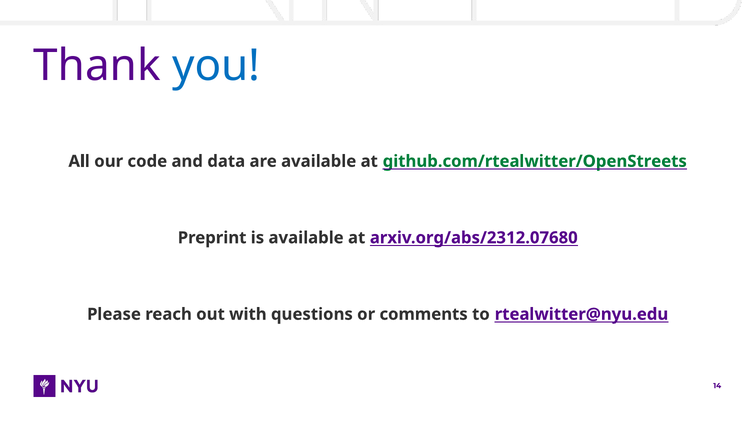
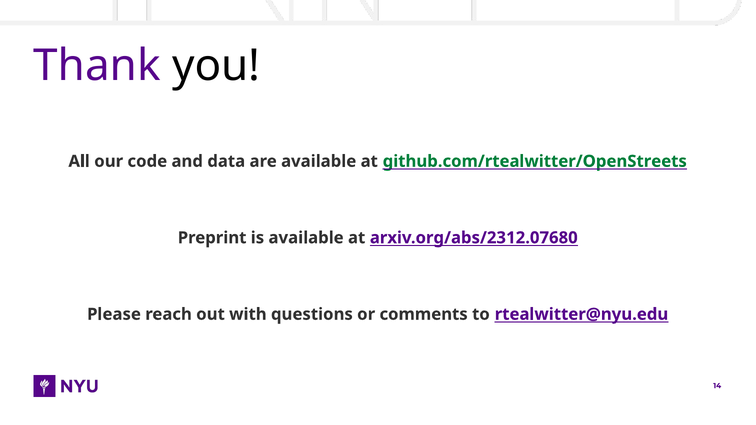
you colour: blue -> black
